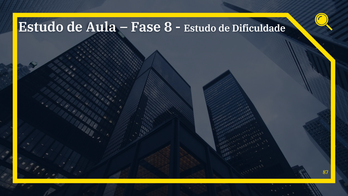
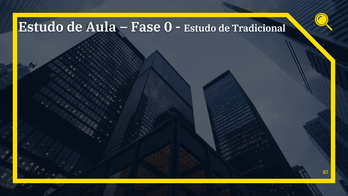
8: 8 -> 0
Dificuldade: Dificuldade -> Tradicional
